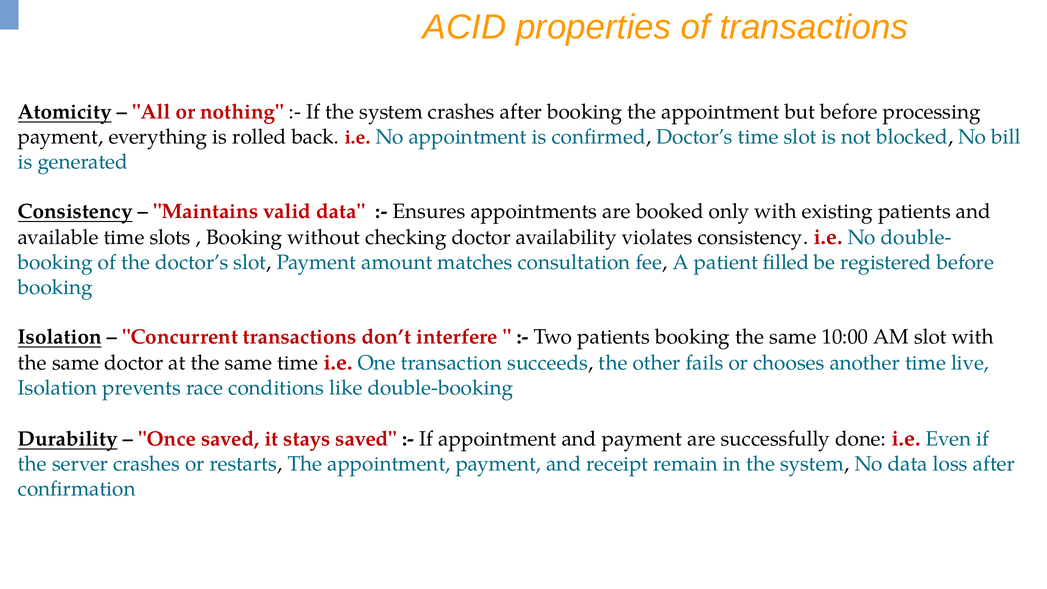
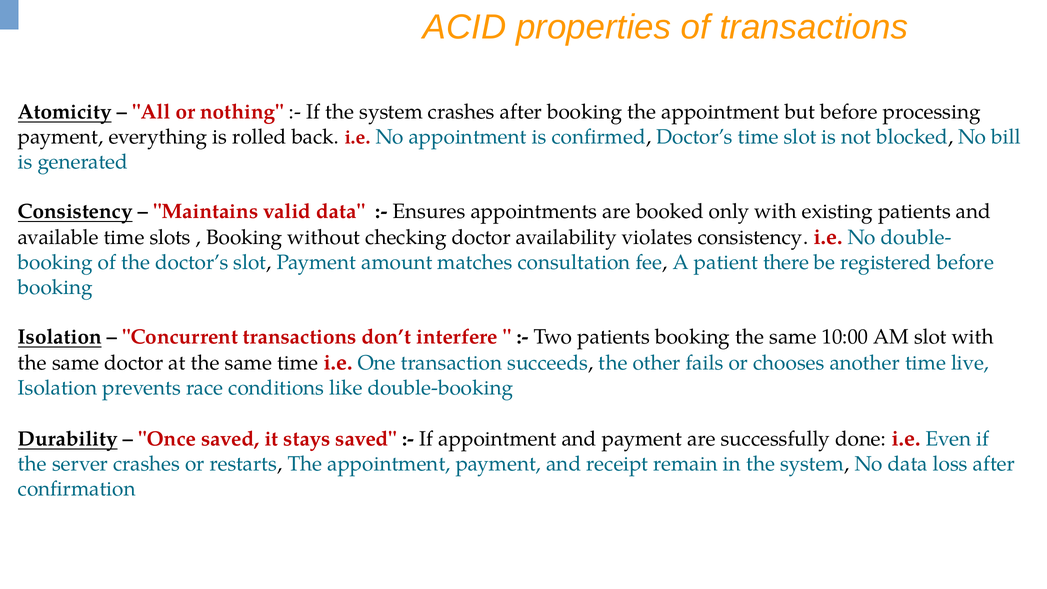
filled: filled -> there
